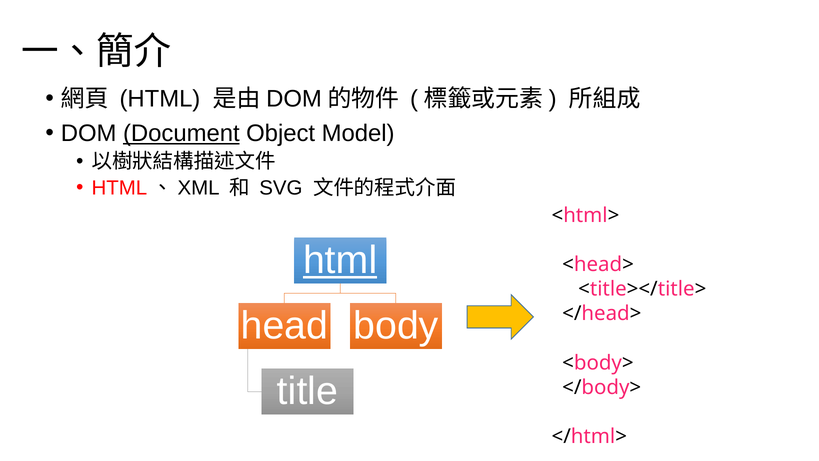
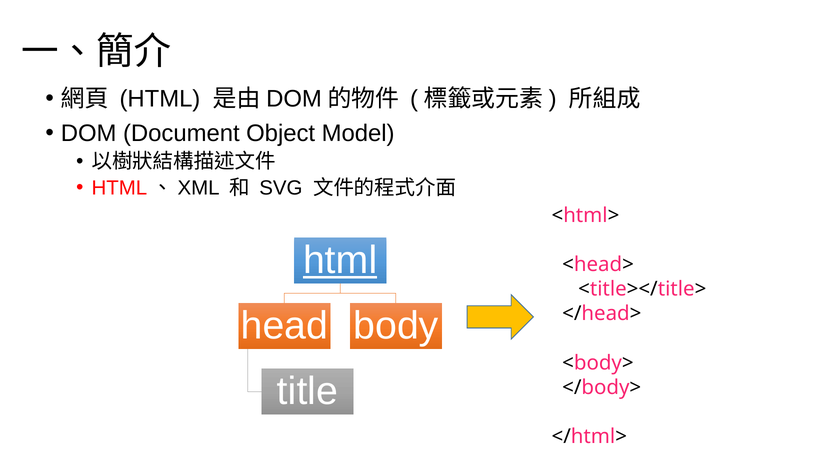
Document underline: present -> none
